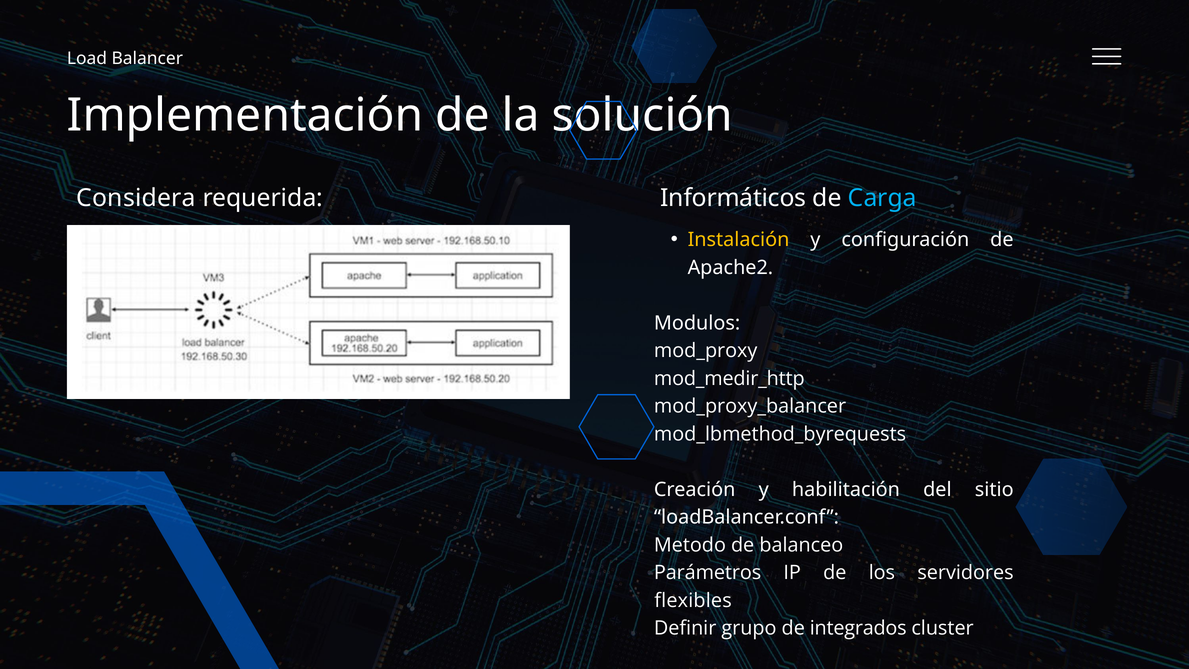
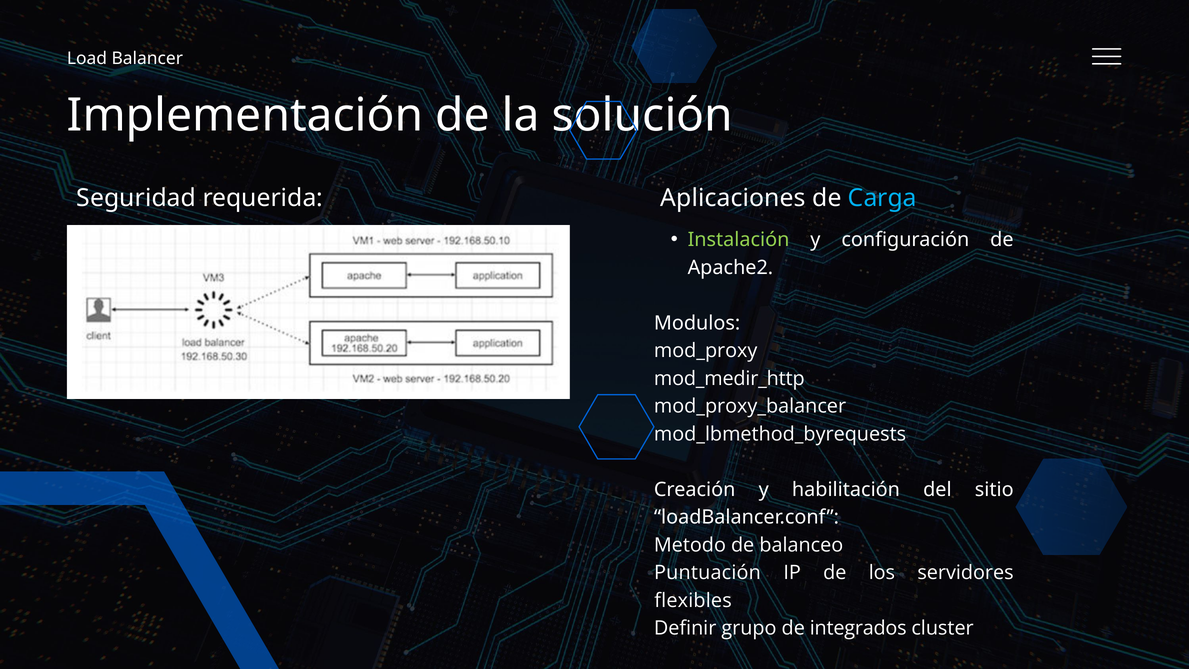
Considera: Considera -> Seguridad
Informáticos: Informáticos -> Aplicaciones
Instalación colour: yellow -> light green
Parámetros: Parámetros -> Puntuación
